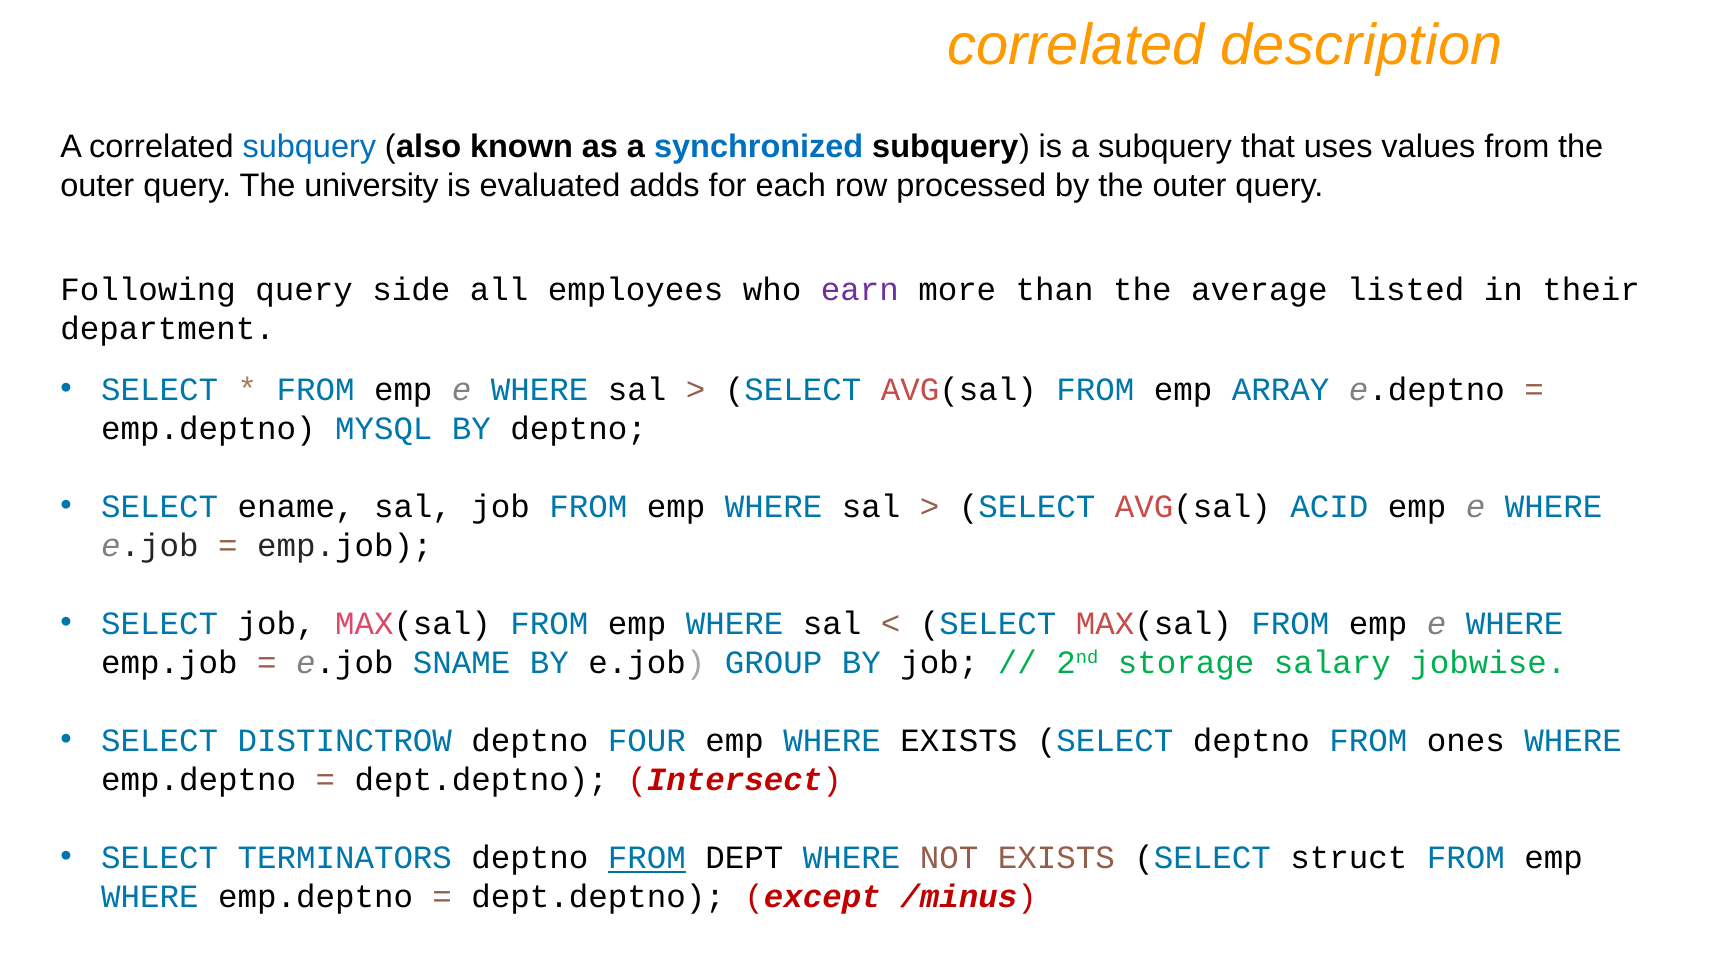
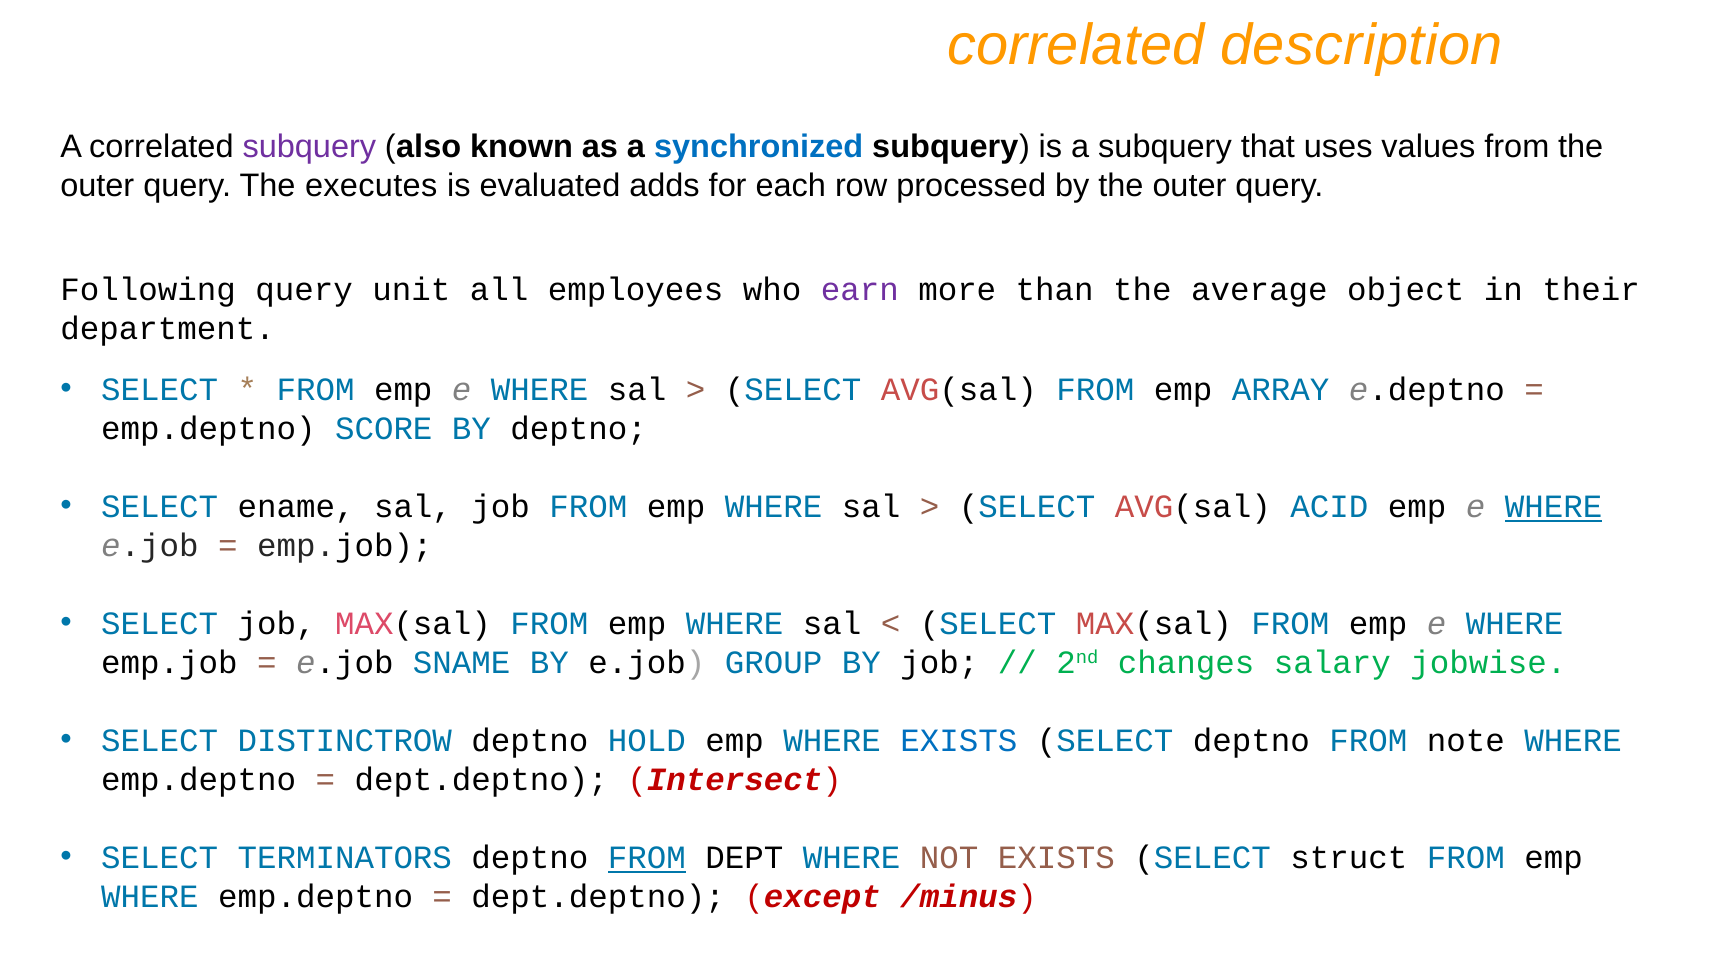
subquery at (309, 147) colour: blue -> purple
university: university -> executes
side: side -> unit
listed: listed -> object
MYSQL: MYSQL -> SCORE
WHERE at (1554, 507) underline: none -> present
storage: storage -> changes
FOUR: FOUR -> HOLD
EXISTS at (959, 740) colour: black -> blue
ones: ones -> note
